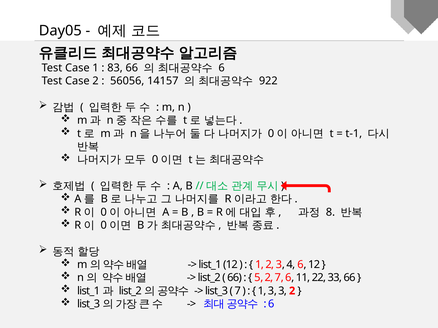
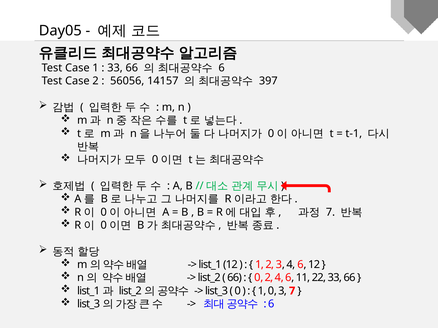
83 at (115, 68): 83 -> 33
922: 922 -> 397
8 at (330, 212): 8 -> 7
5 at (259, 278): 5 -> 0
2 7: 7 -> 4
7 at (238, 291): 7 -> 0
1 3: 3 -> 0
3 2: 2 -> 7
